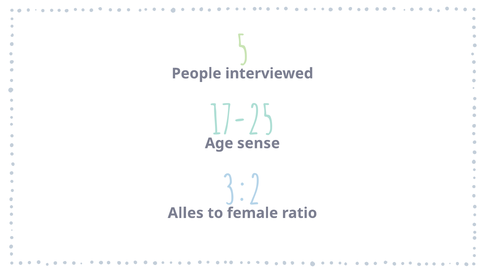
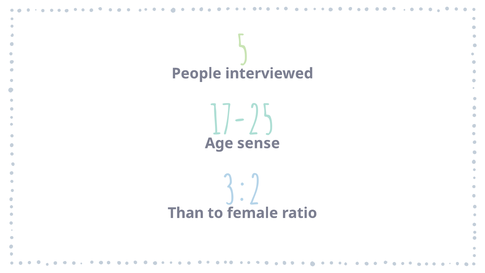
Alles: Alles -> Than
